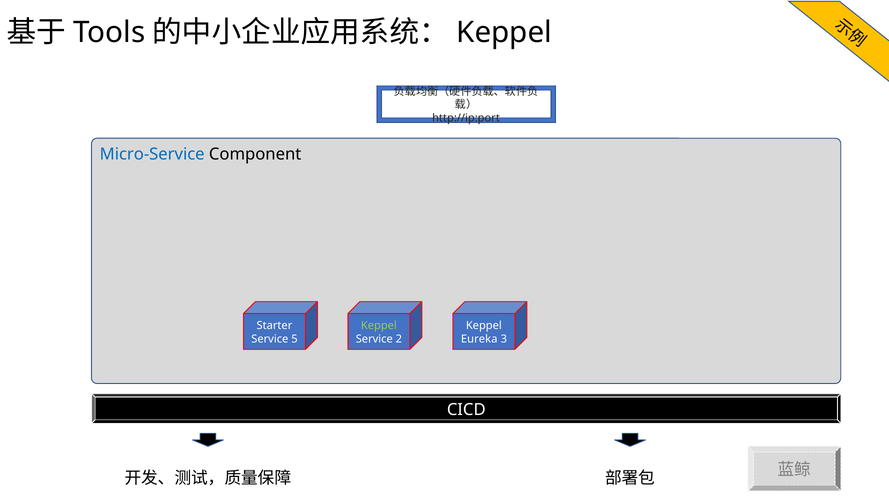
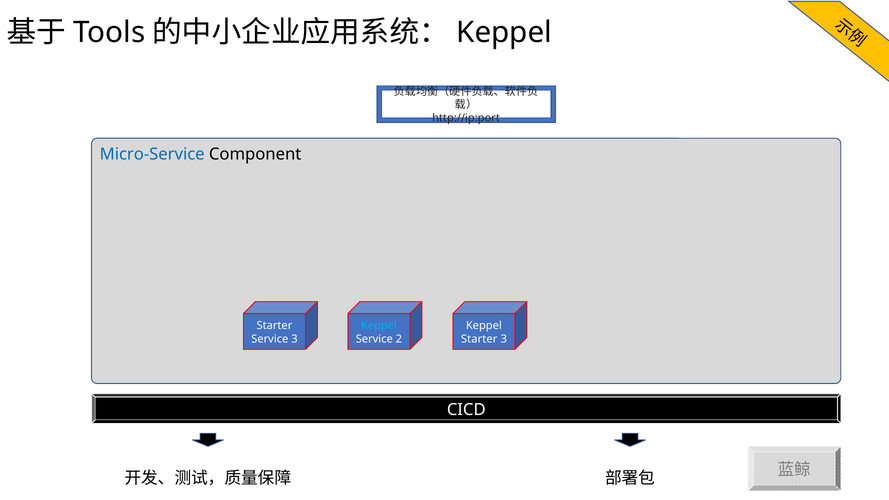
Keppel at (379, 326) colour: light green -> light blue
Service 5: 5 -> 3
Eureka at (479, 339): Eureka -> Starter
